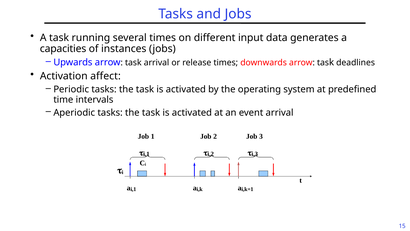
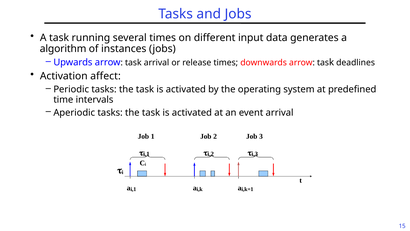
capacities: capacities -> algorithm
